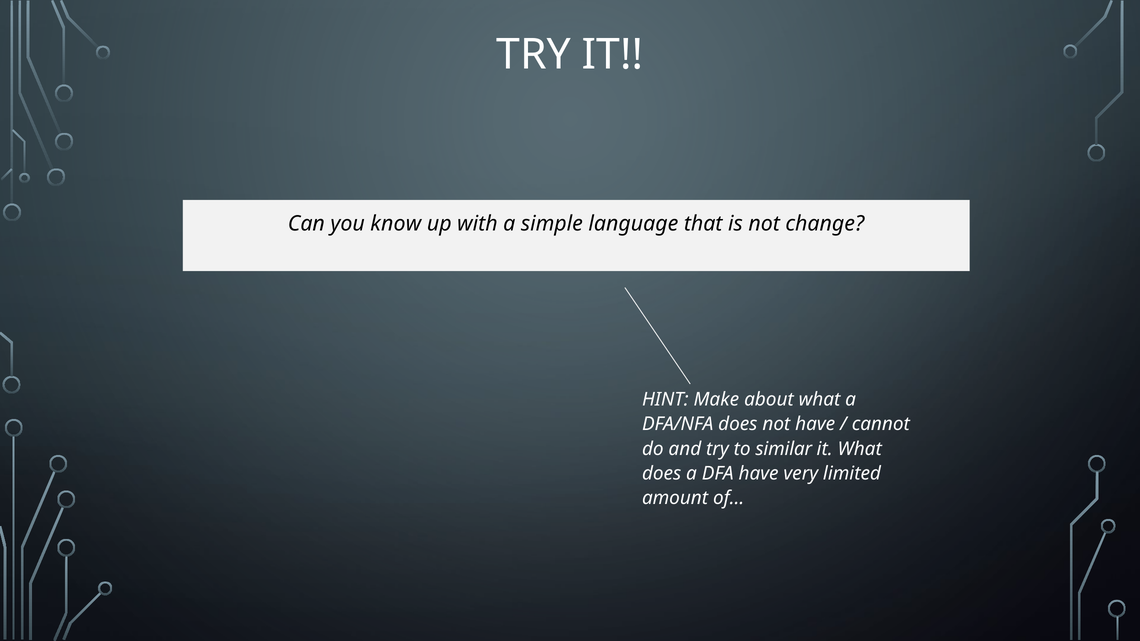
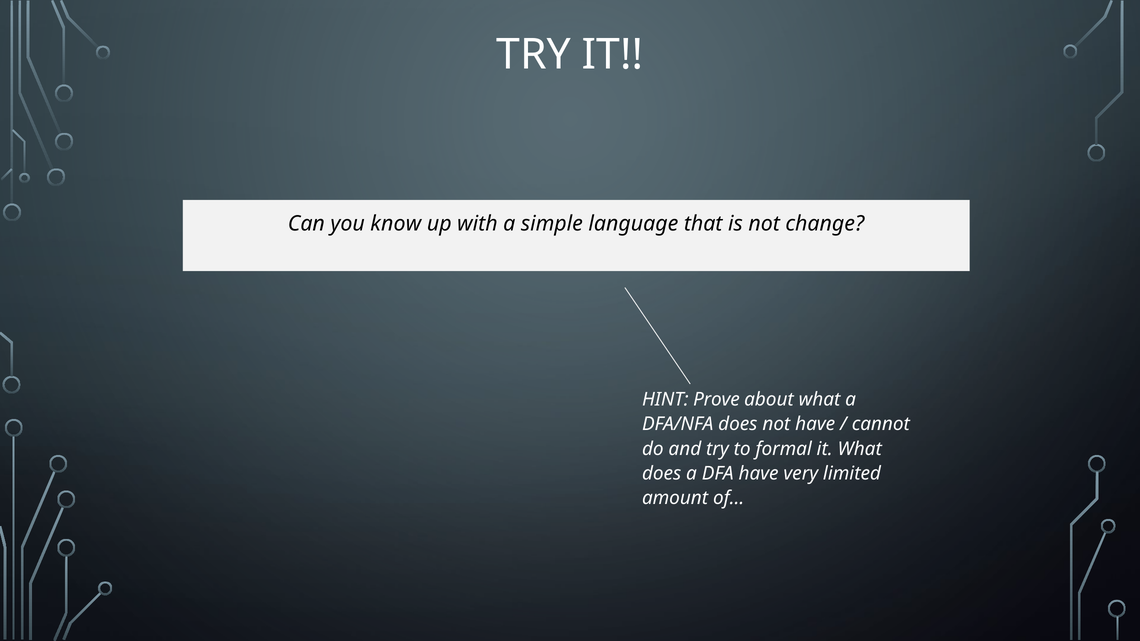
Make: Make -> Prove
similar: similar -> formal
